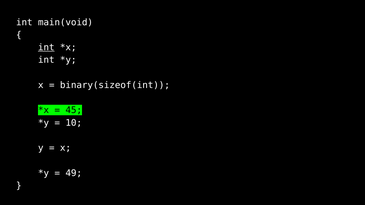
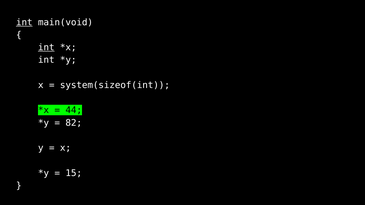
int at (24, 22) underline: none -> present
binary(sizeof(int: binary(sizeof(int -> system(sizeof(int
45: 45 -> 44
10: 10 -> 82
49: 49 -> 15
